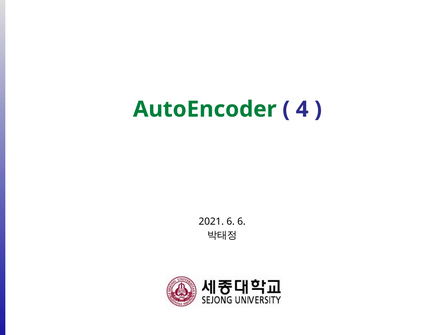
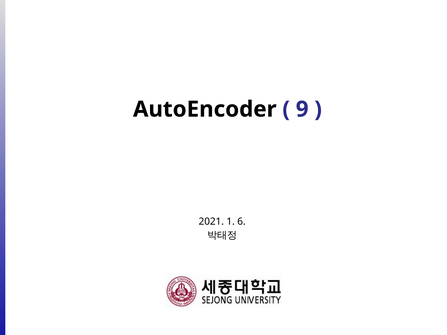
AutoEncoder colour: green -> black
4: 4 -> 9
2021 6: 6 -> 1
